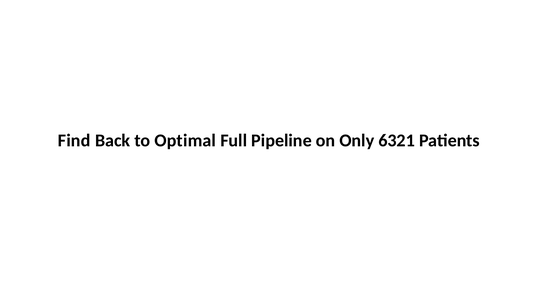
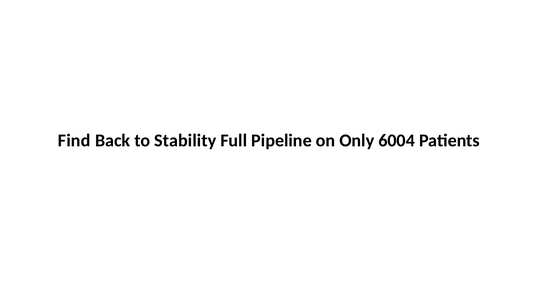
Optimal: Optimal -> Stability
6321: 6321 -> 6004
